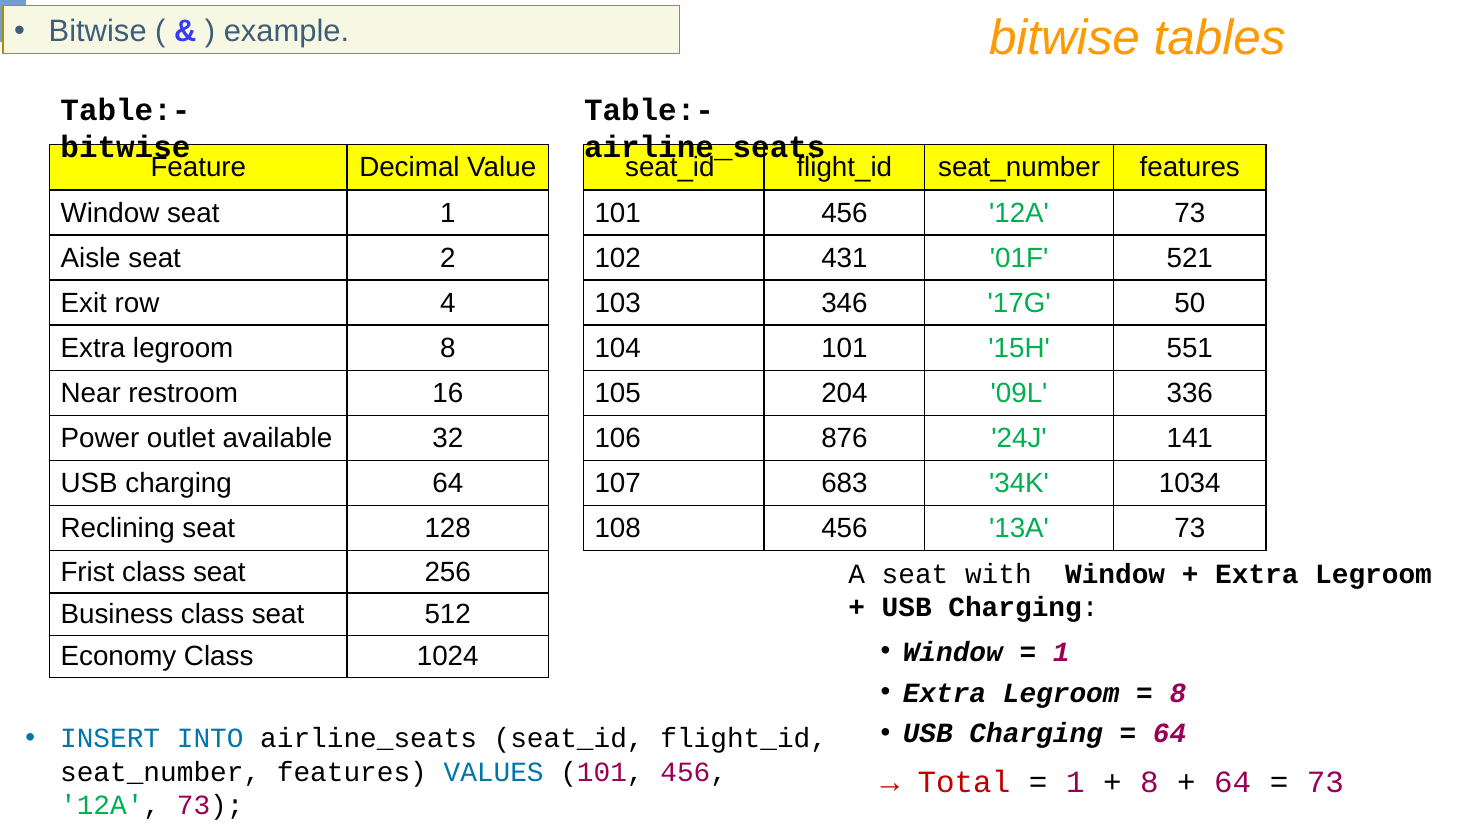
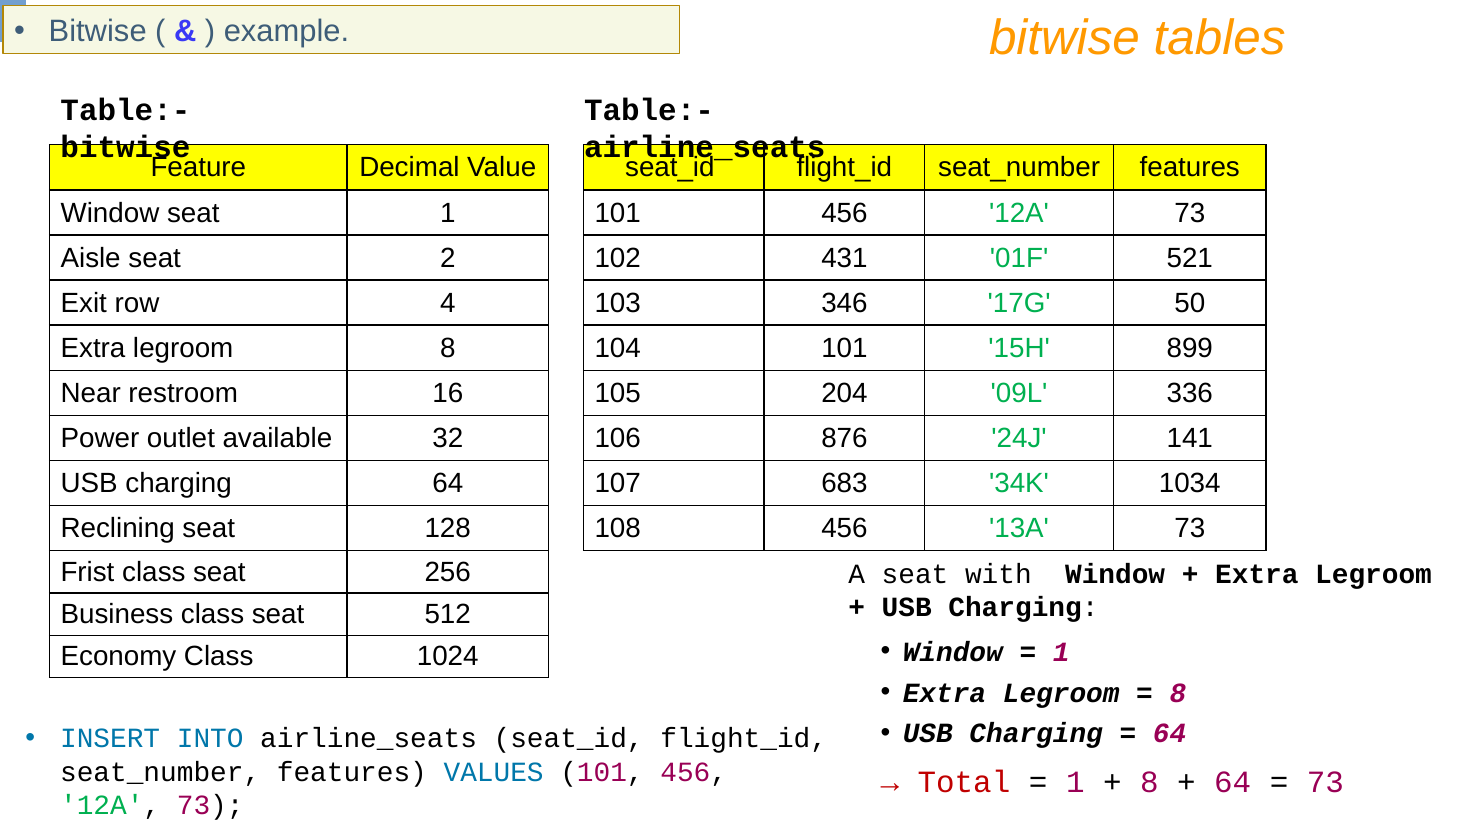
551: 551 -> 899
